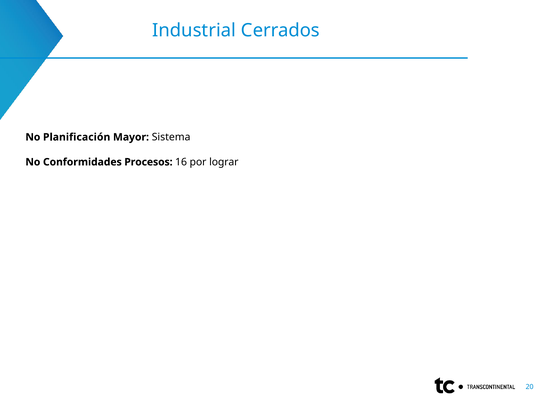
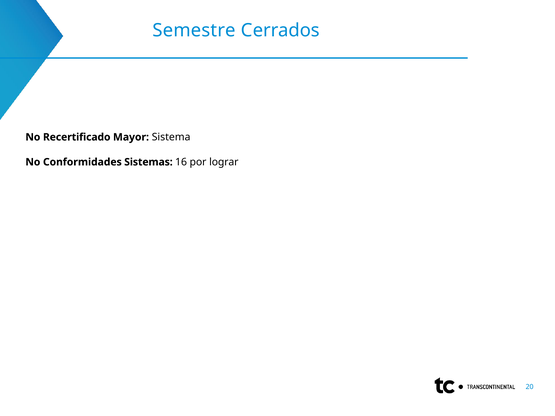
Industrial: Industrial -> Semestre
Planificación: Planificación -> Recertificado
Procesos: Procesos -> Sistemas
